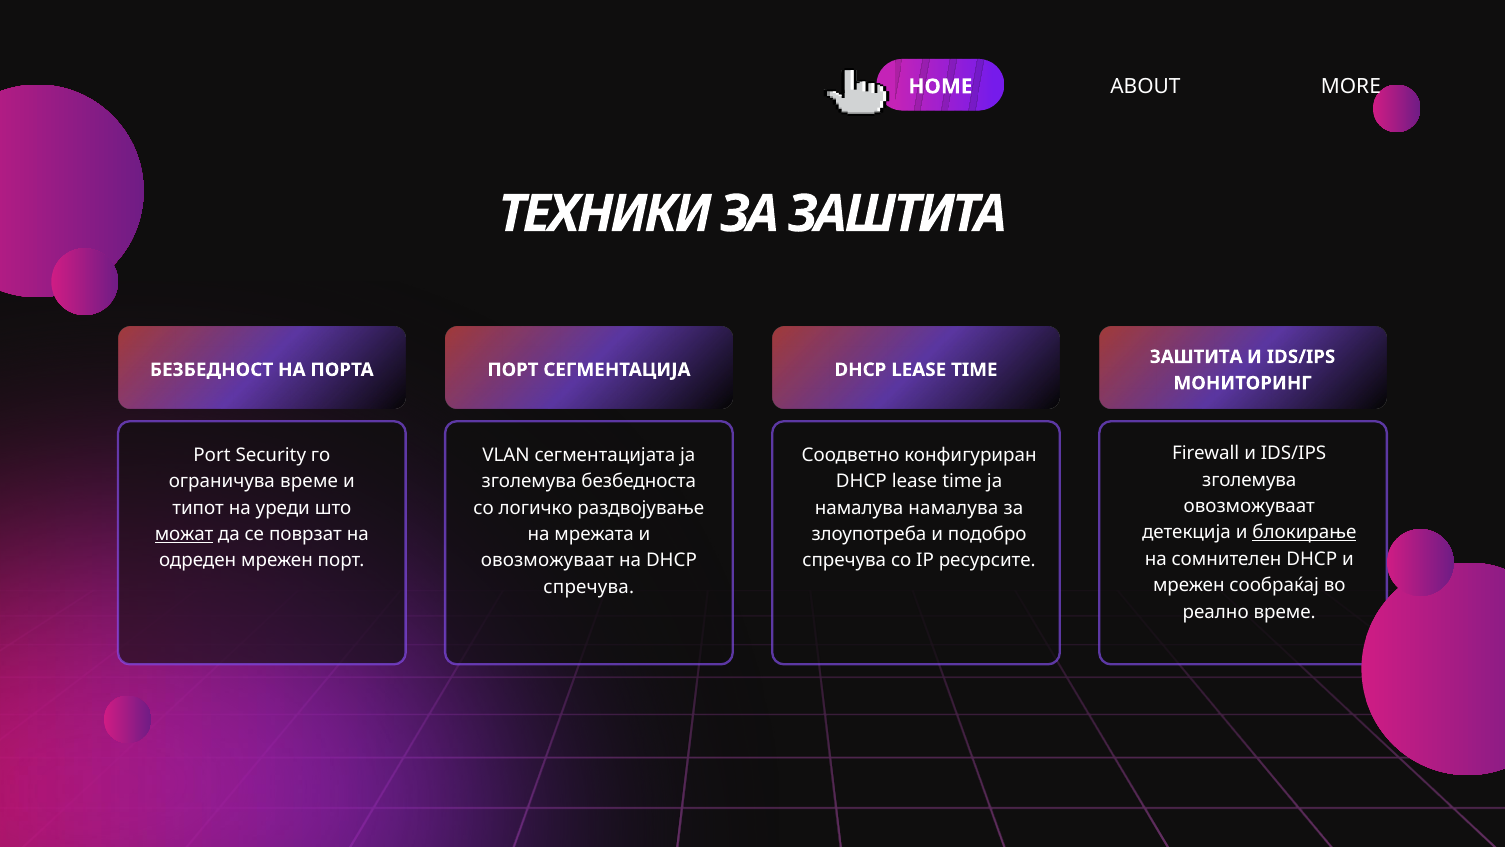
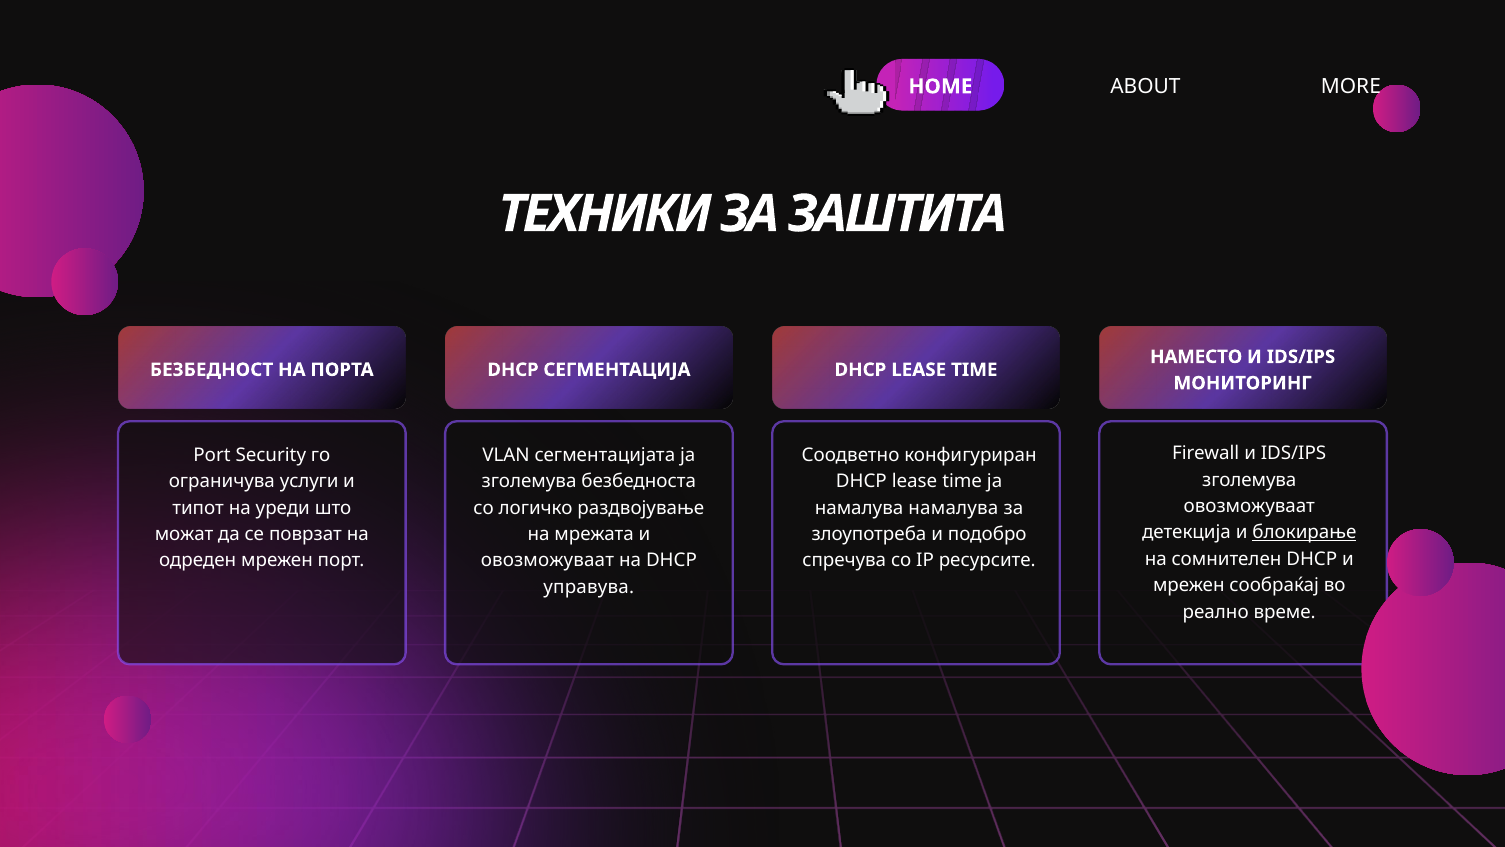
ЗАШТИТА at (1196, 357): ЗАШТИТА -> НАМЕСТО
ПОРТ at (513, 370): ПОРТ -> DHCP
ограничува време: време -> услуги
можат underline: present -> none
спречува at (589, 587): спречува -> управува
